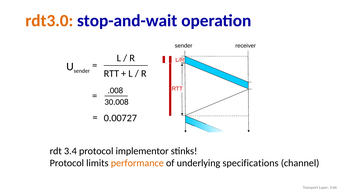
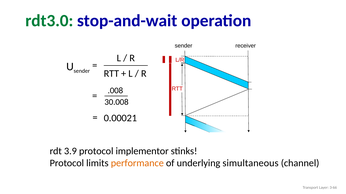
rdt3.0 colour: orange -> green
0.00727: 0.00727 -> 0.00021
3.4: 3.4 -> 3.9
specifications: specifications -> simultaneous
